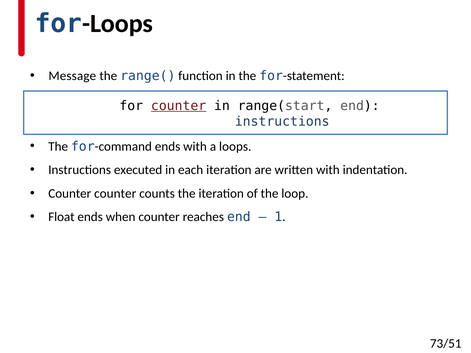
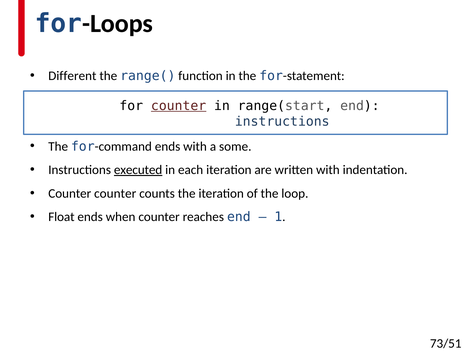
Message: Message -> Different
loops: loops -> some
executed underline: none -> present
